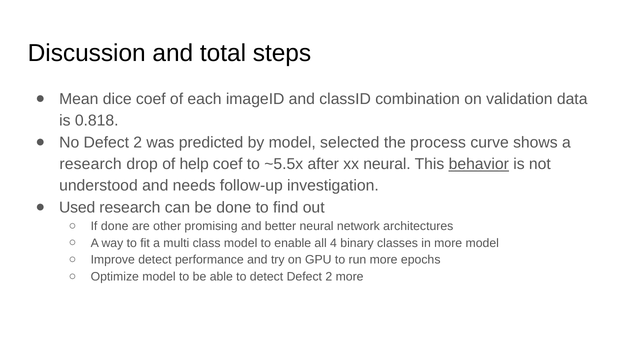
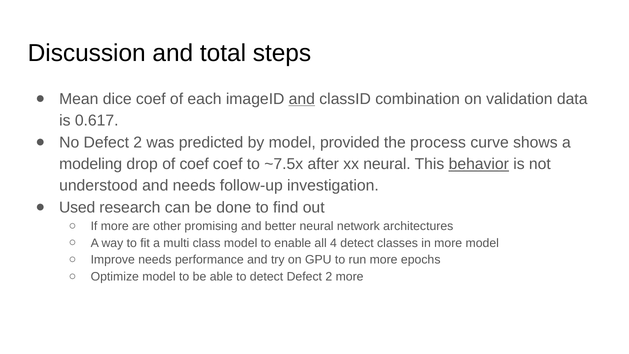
and at (302, 99) underline: none -> present
0.818: 0.818 -> 0.617
selected: selected -> provided
research at (91, 164): research -> modeling
of help: help -> coef
~5.5x: ~5.5x -> ~7.5x
If done: done -> more
4 binary: binary -> detect
Improve detect: detect -> needs
